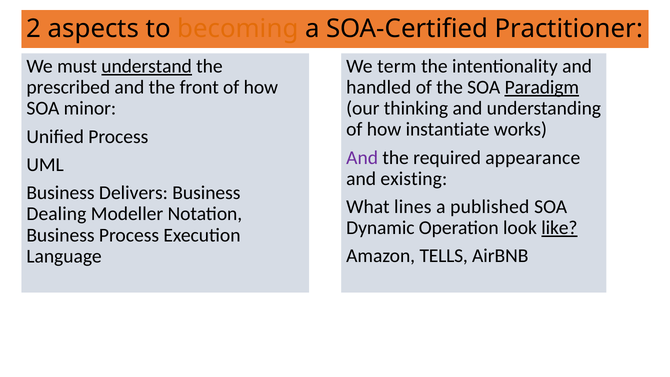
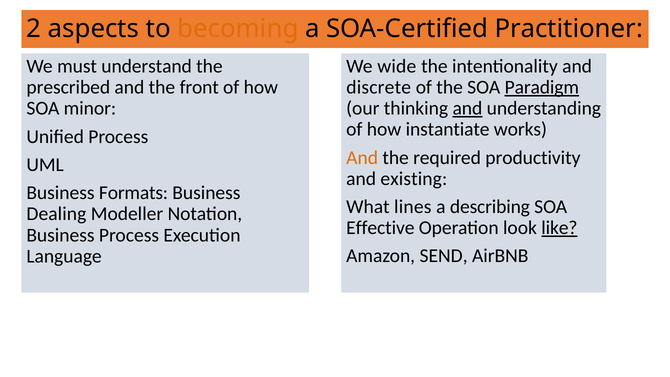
understand underline: present -> none
term: term -> wide
handled: handled -> discrete
and at (467, 108) underline: none -> present
And at (362, 158) colour: purple -> orange
appearance: appearance -> productivity
Delivers: Delivers -> Formats
published: published -> describing
Dynamic: Dynamic -> Effective
TELLS: TELLS -> SEND
